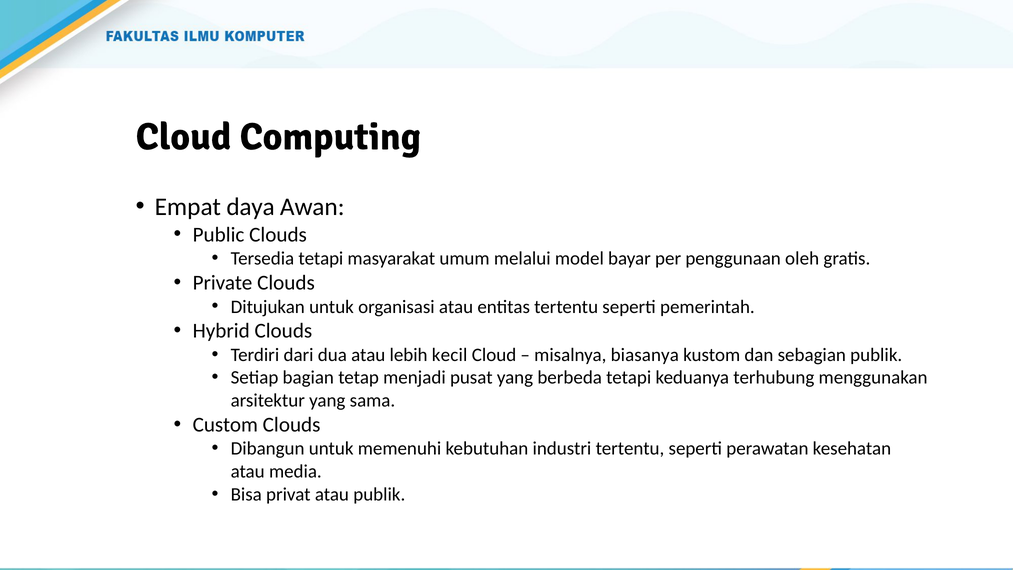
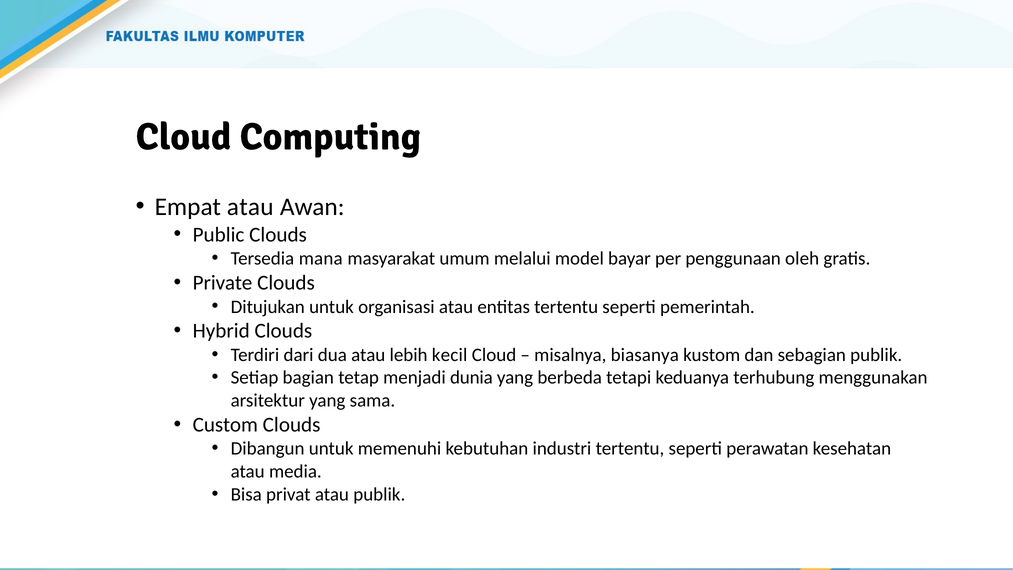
Empat daya: daya -> atau
Tersedia tetapi: tetapi -> mana
pusat: pusat -> dunia
